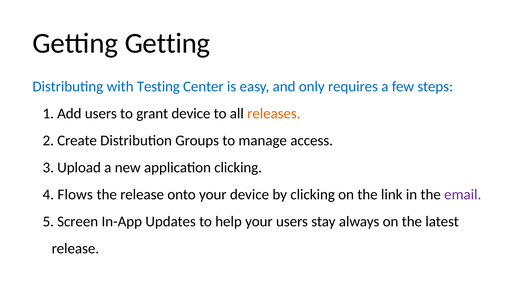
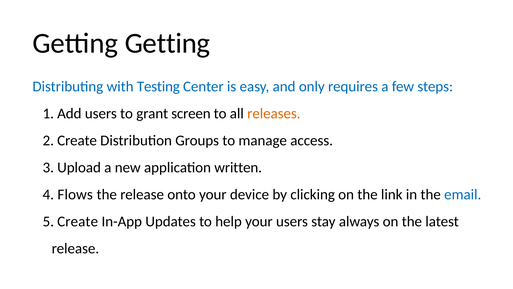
grant device: device -> screen
application clicking: clicking -> written
email colour: purple -> blue
Screen at (78, 221): Screen -> Create
